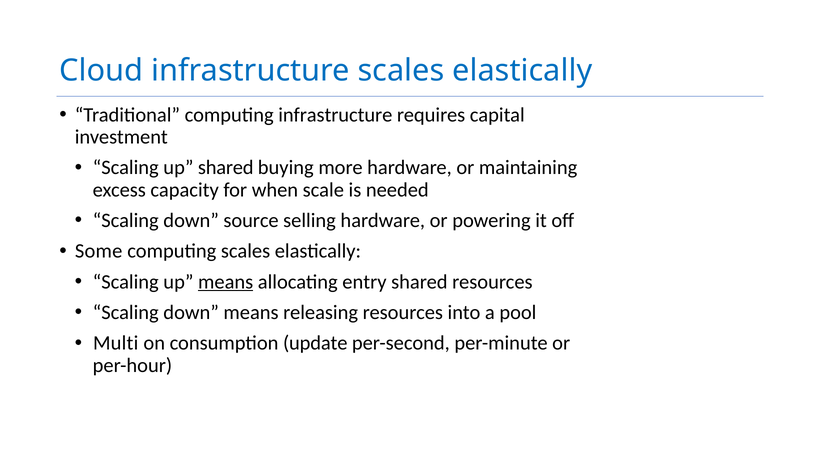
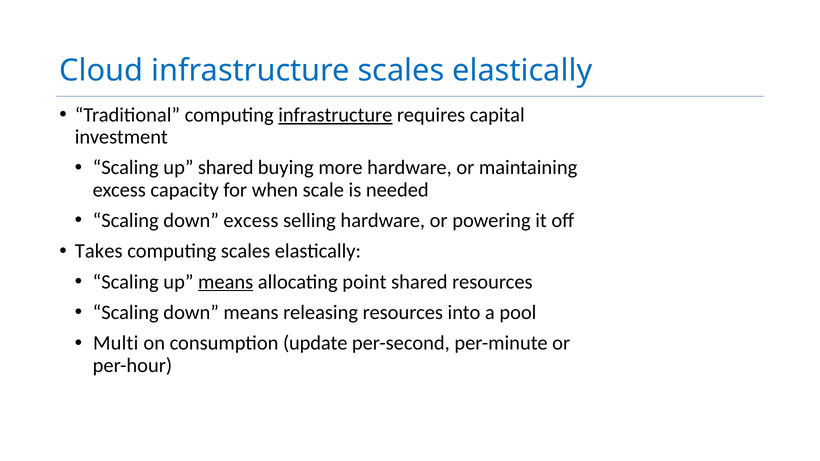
infrastructure at (335, 115) underline: none -> present
down source: source -> excess
Some: Some -> Takes
entry: entry -> point
